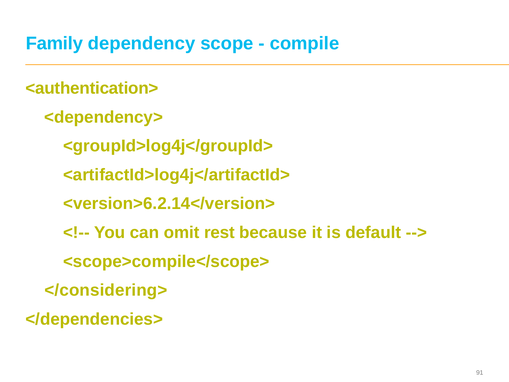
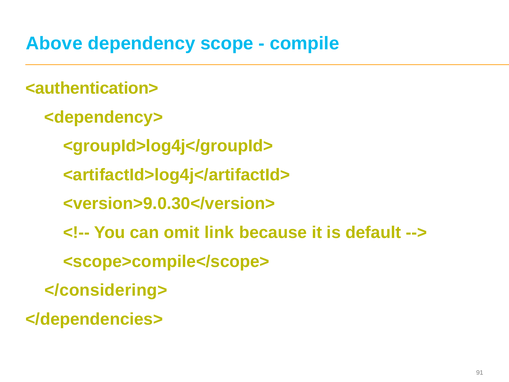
Family: Family -> Above
<version>6.2.14</version>: <version>6.2.14</version> -> <version>9.0.30</version>
rest: rest -> link
